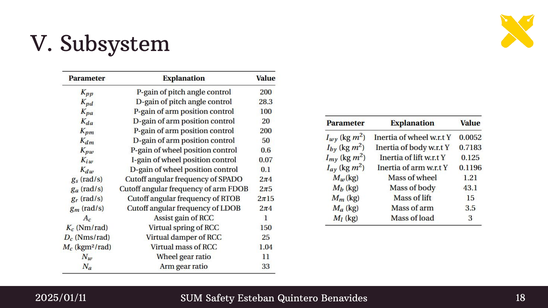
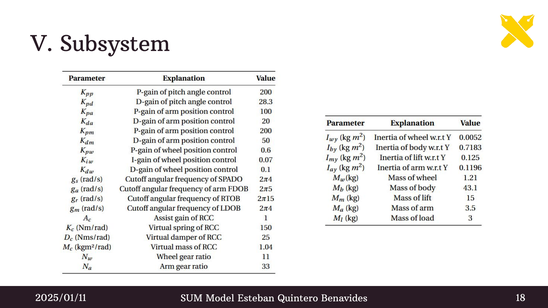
Safety: Safety -> Model
